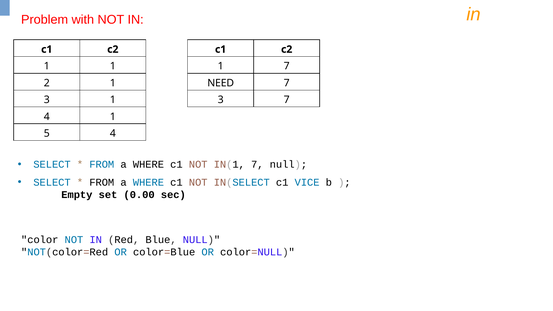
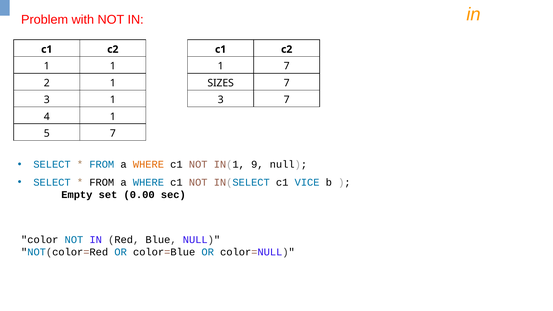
NEED: NEED -> SIZES
5 4: 4 -> 7
WHERE at (148, 165) colour: black -> orange
IN(1 7: 7 -> 9
